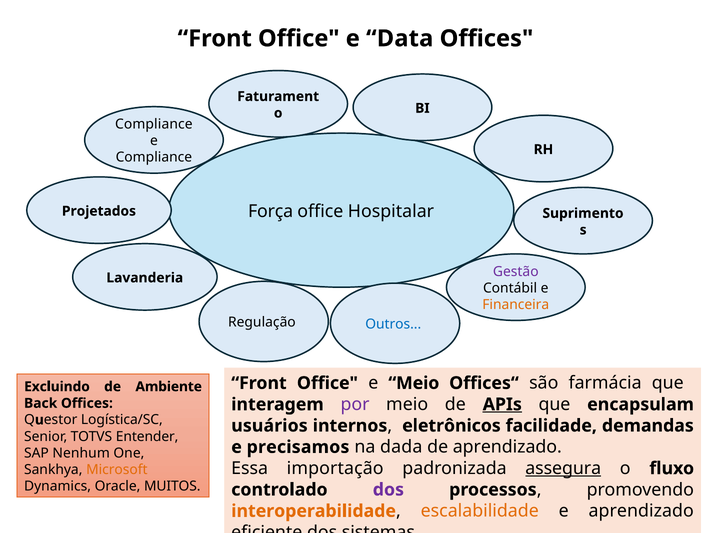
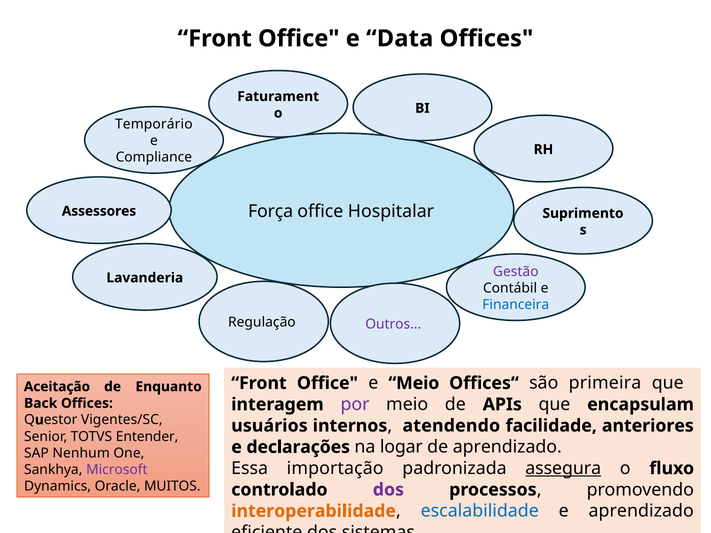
Compliance at (154, 124): Compliance -> Temporário
Projetados: Projetados -> Assessores
Financeira colour: orange -> blue
Outros colour: blue -> purple
farmácia: farmácia -> primeira
Excluindo: Excluindo -> Aceitação
Ambiente: Ambiente -> Enquanto
APIs underline: present -> none
Logística/SC: Logística/SC -> Vigentes/SC
eletrônicos: eletrônicos -> atendendo
demandas: demandas -> anteriores
precisamos: precisamos -> declarações
dada: dada -> logar
Microsoft colour: orange -> purple
escalabilidade colour: orange -> blue
